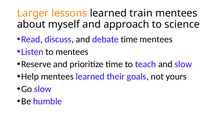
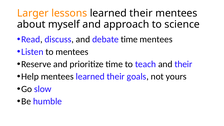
lessons learned train: train -> their
and slow: slow -> their
